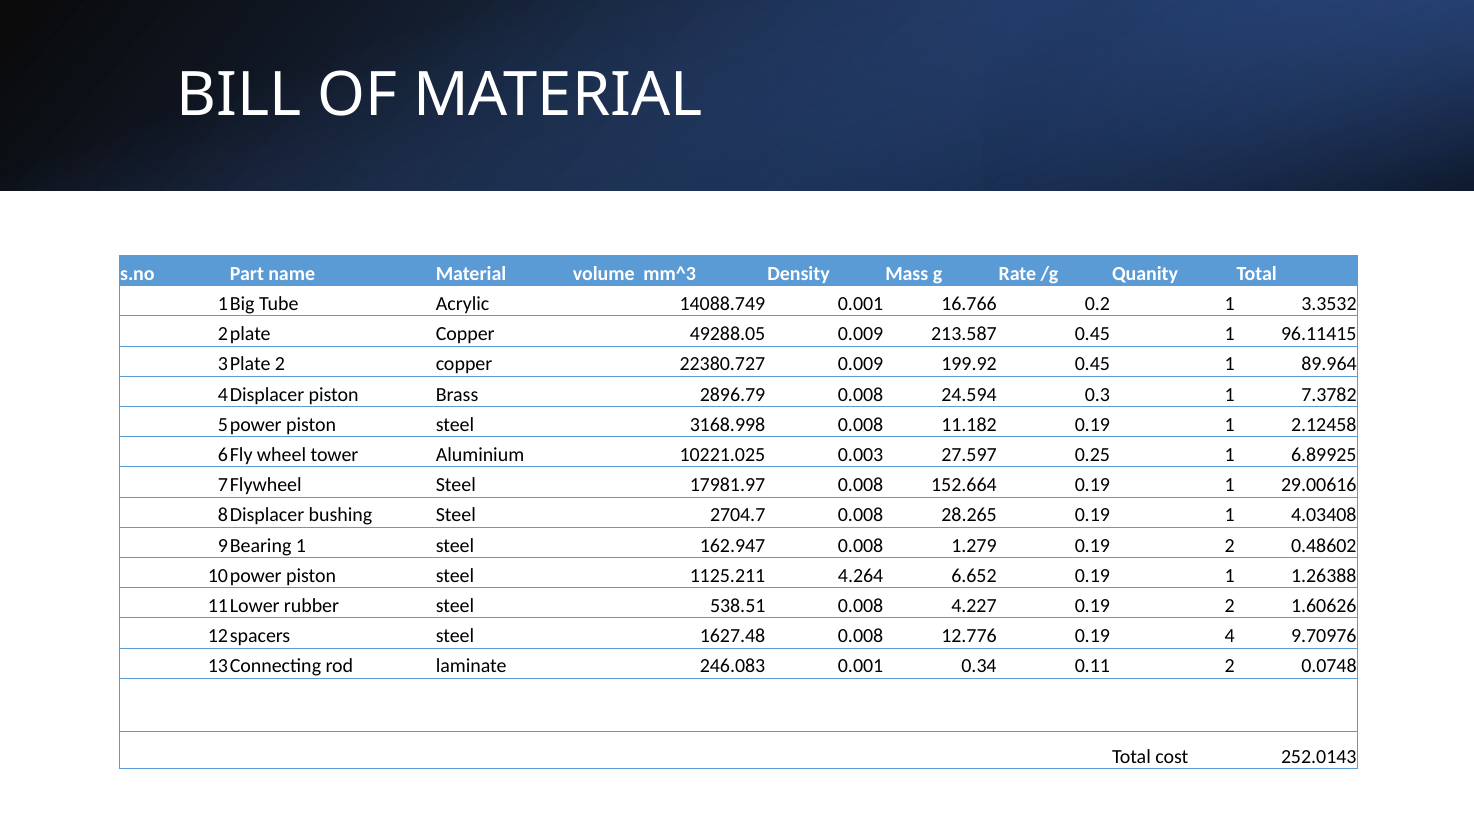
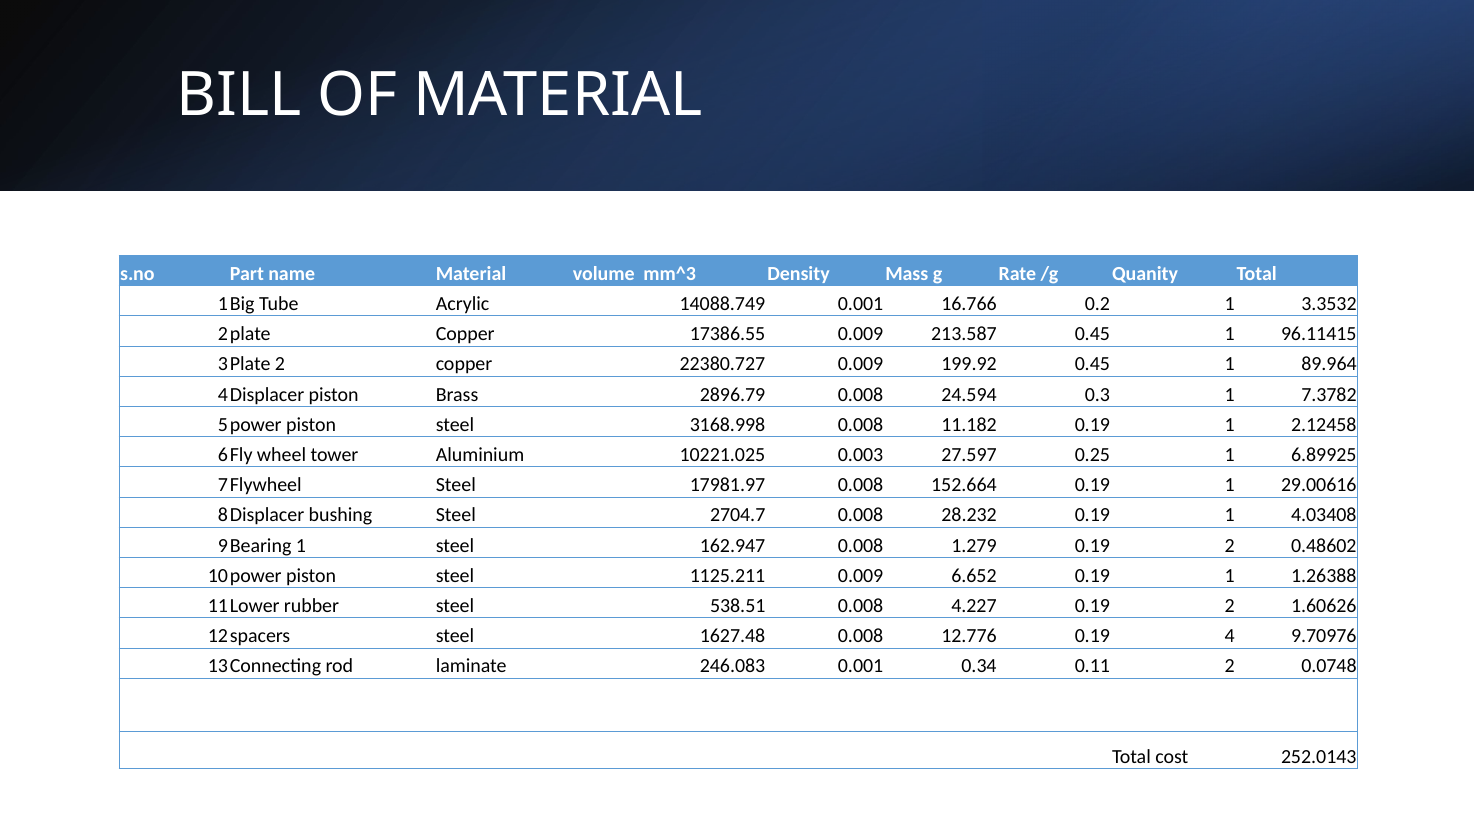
49288.05: 49288.05 -> 17386.55
28.265: 28.265 -> 28.232
1125.211 4.264: 4.264 -> 0.009
